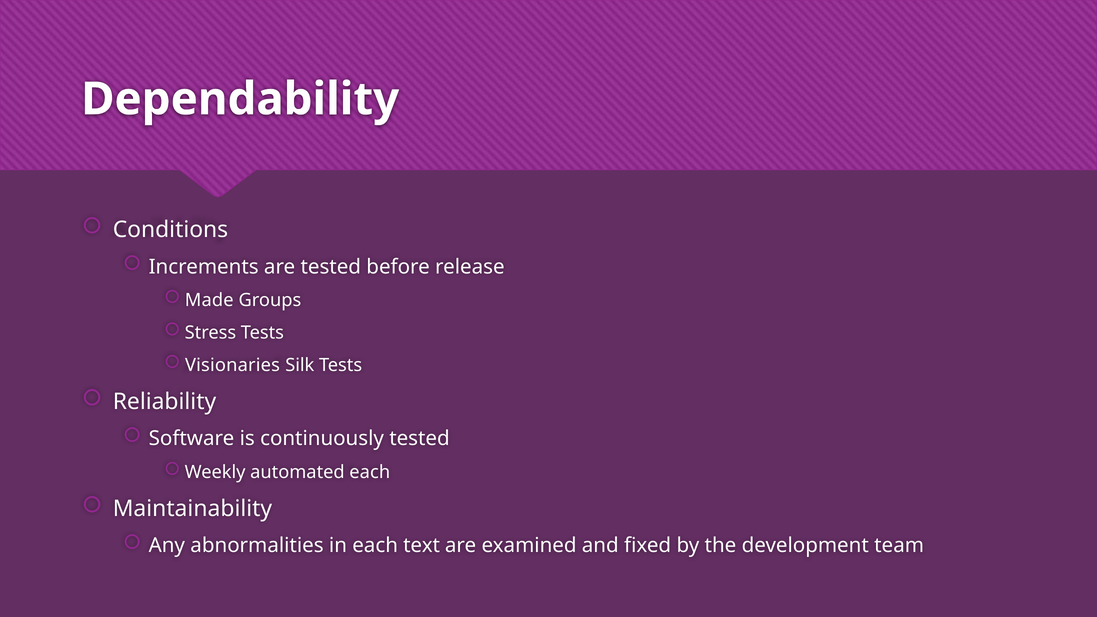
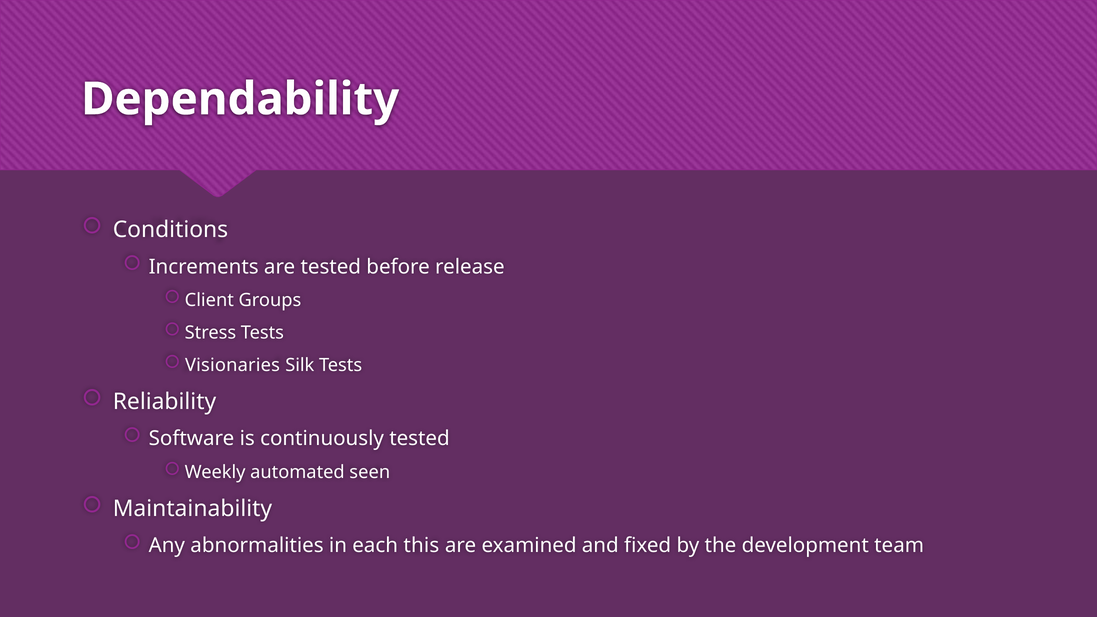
Made: Made -> Client
automated each: each -> seen
text: text -> this
